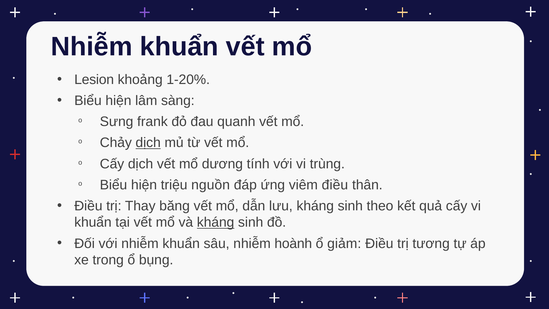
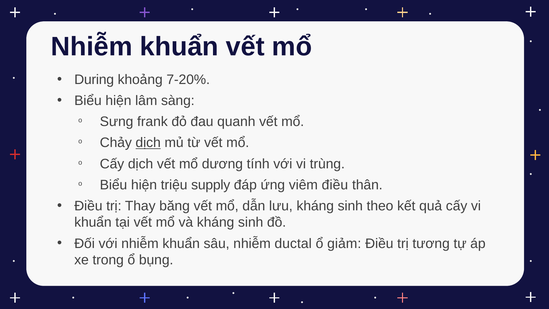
Lesion: Lesion -> During
1-20%: 1-20% -> 7-20%
nguồn: nguồn -> supply
kháng at (216, 222) underline: present -> none
hoành: hoành -> ductal
